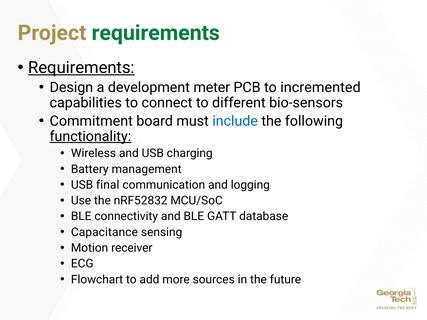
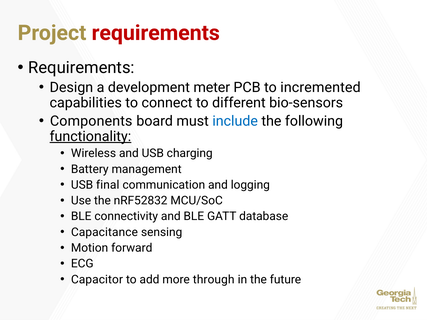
requirements at (156, 33) colour: green -> red
Requirements at (81, 68) underline: present -> none
Commitment: Commitment -> Components
receiver: receiver -> forward
Flowchart: Flowchart -> Capacitor
sources: sources -> through
